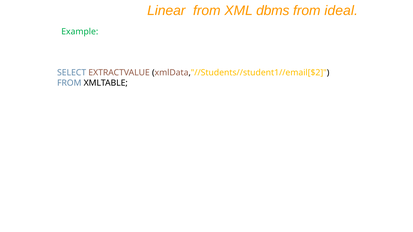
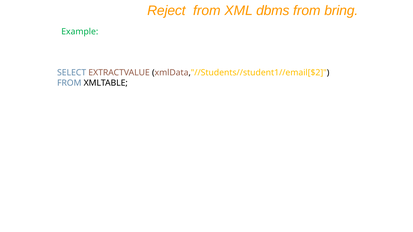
Linear: Linear -> Reject
ideal: ideal -> bring
